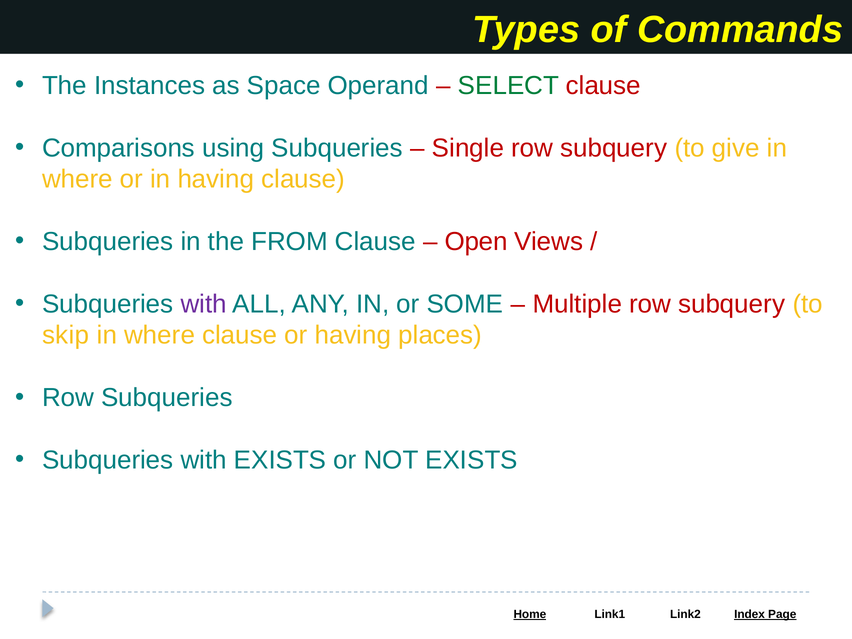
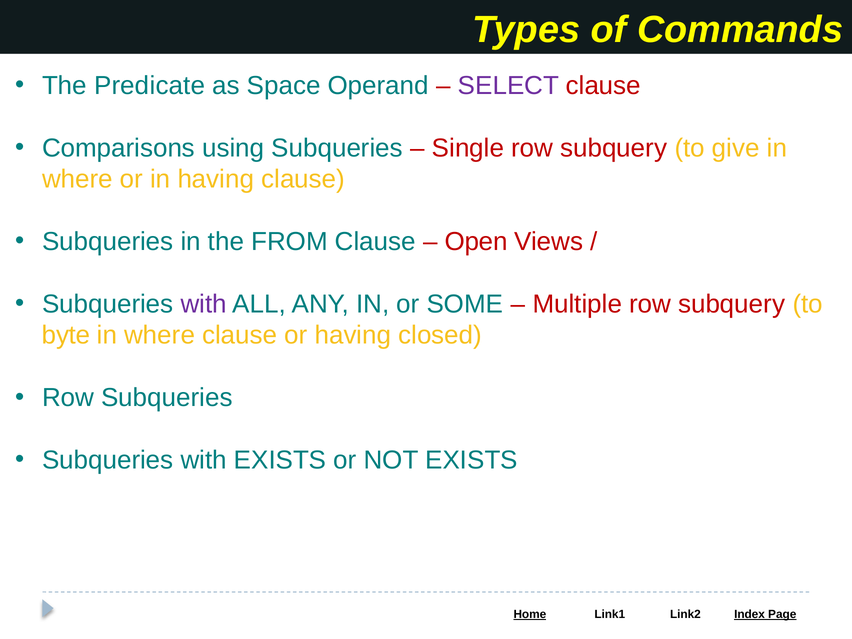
Instances: Instances -> Predicate
SELECT colour: green -> purple
skip: skip -> byte
places: places -> closed
